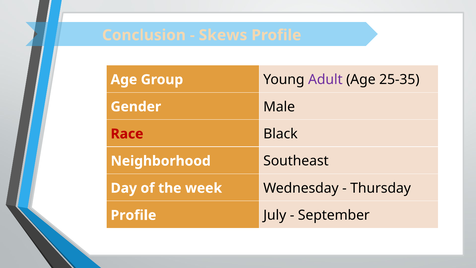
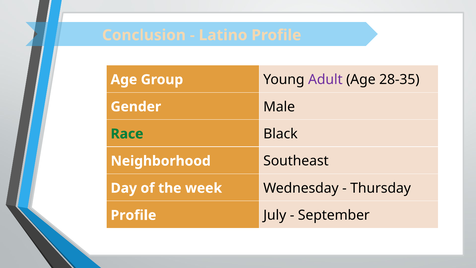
Skews: Skews -> Latino
25-35: 25-35 -> 28-35
Race colour: red -> green
